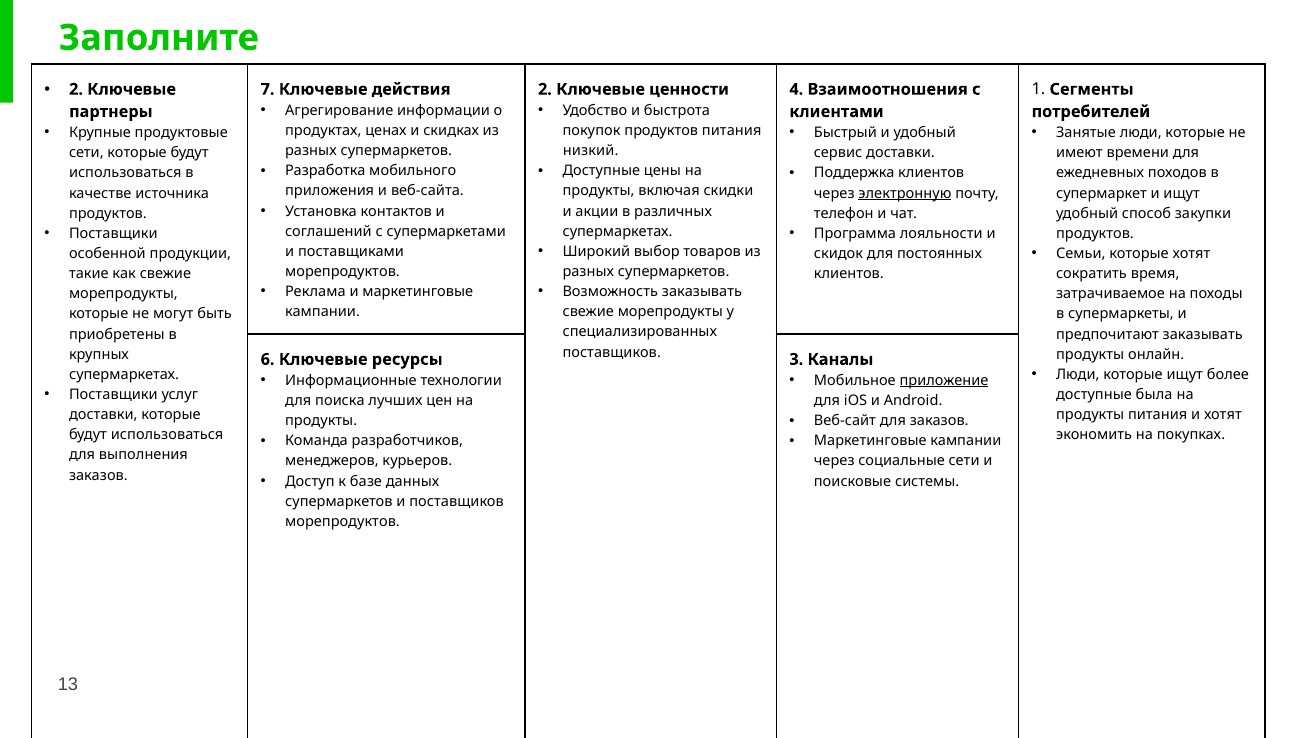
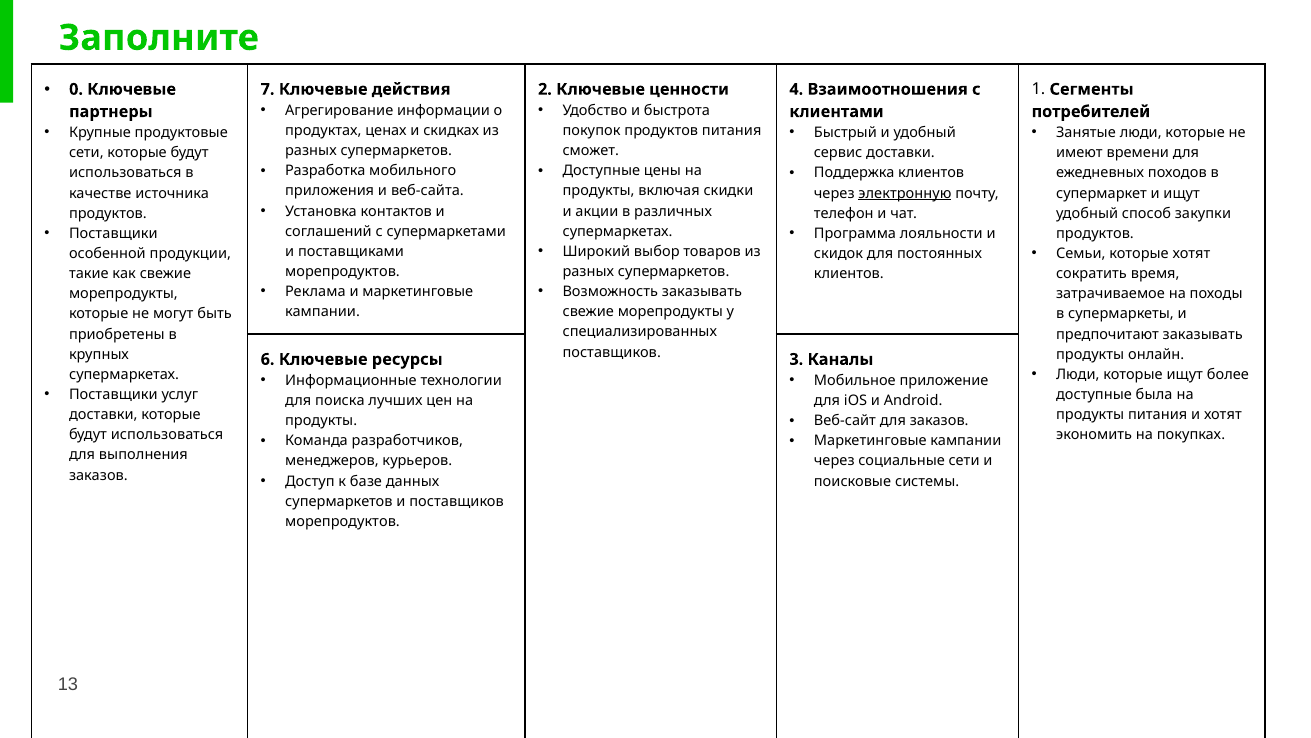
2 at (76, 89): 2 -> 0
низкий: низкий -> сможет
приложение underline: present -> none
